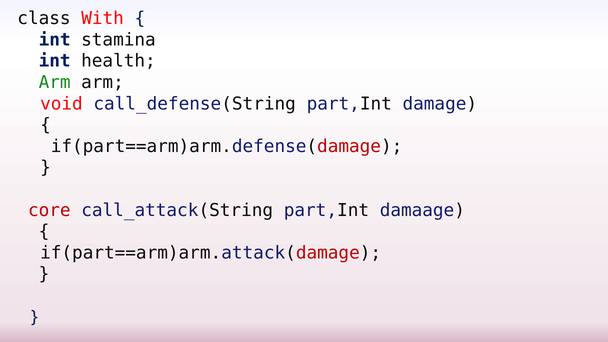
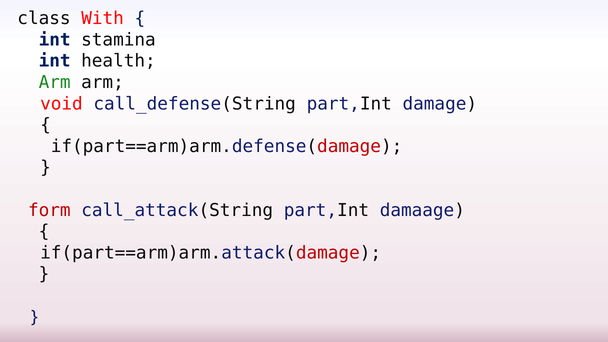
core: core -> form
